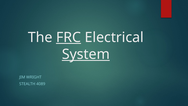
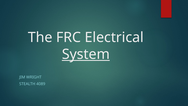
FRC underline: present -> none
